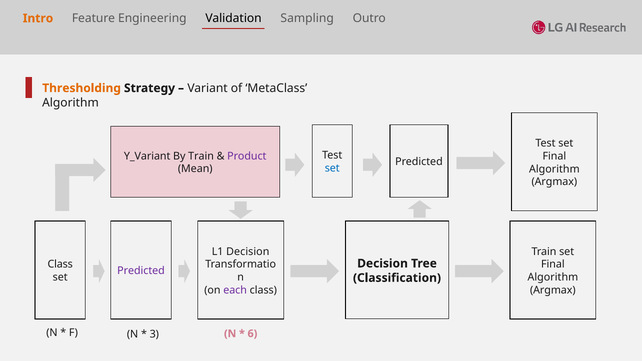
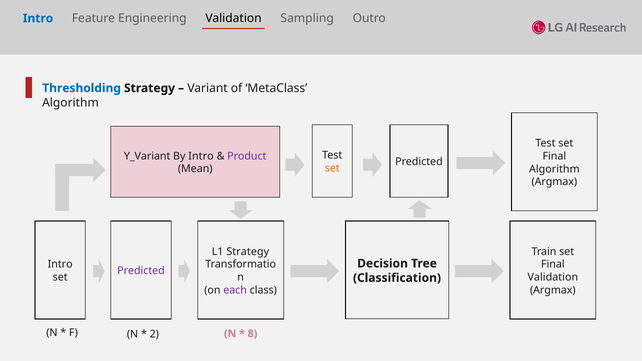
Intro at (38, 18) colour: orange -> blue
Thresholding colour: orange -> blue
By Train: Train -> Intro
set at (332, 168) colour: blue -> orange
L1 Decision: Decision -> Strategy
Class at (60, 264): Class -> Intro
Algorithm at (553, 277): Algorithm -> Validation
6: 6 -> 8
3: 3 -> 2
